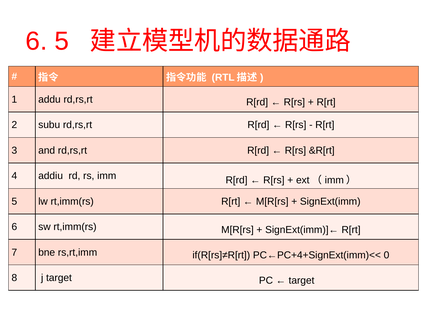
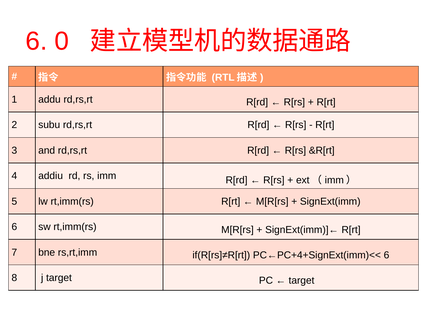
6 5: 5 -> 0
PC←PC+4+SignExt(imm)<< 0: 0 -> 6
